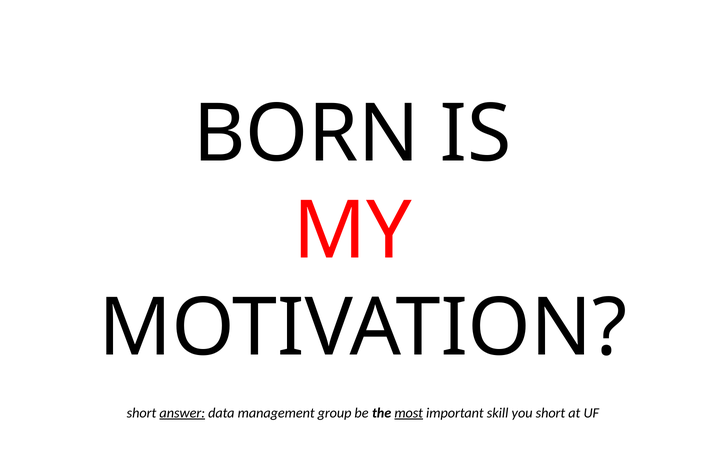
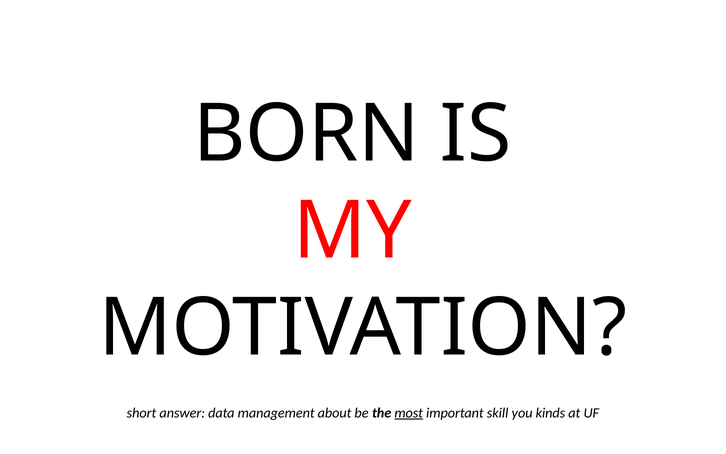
answer underline: present -> none
group: group -> about
you short: short -> kinds
